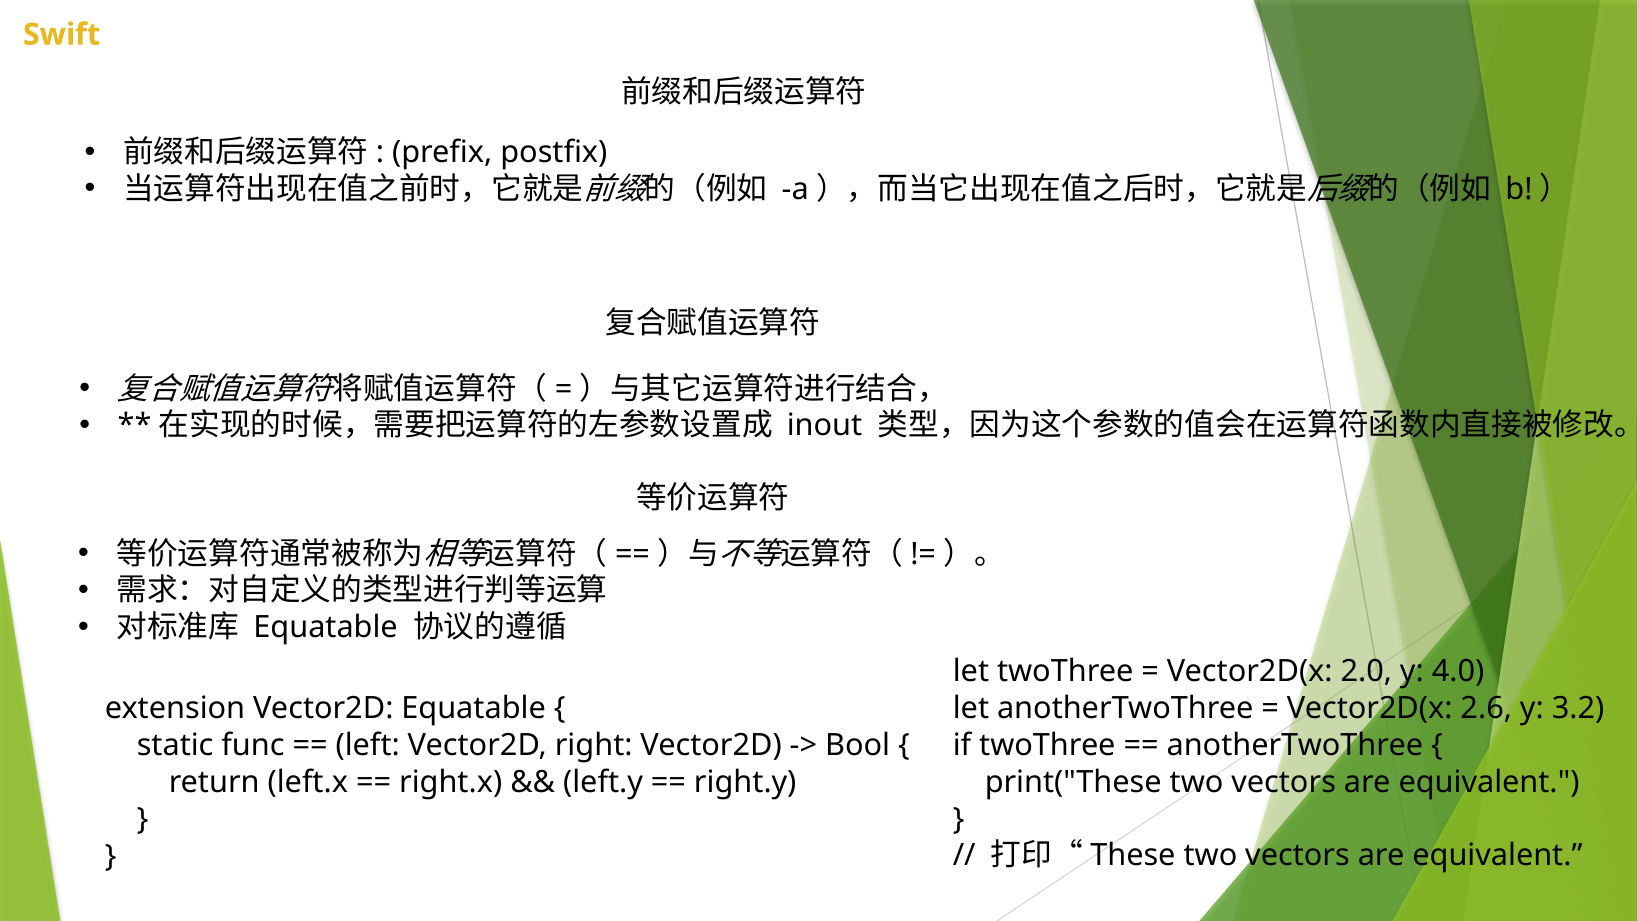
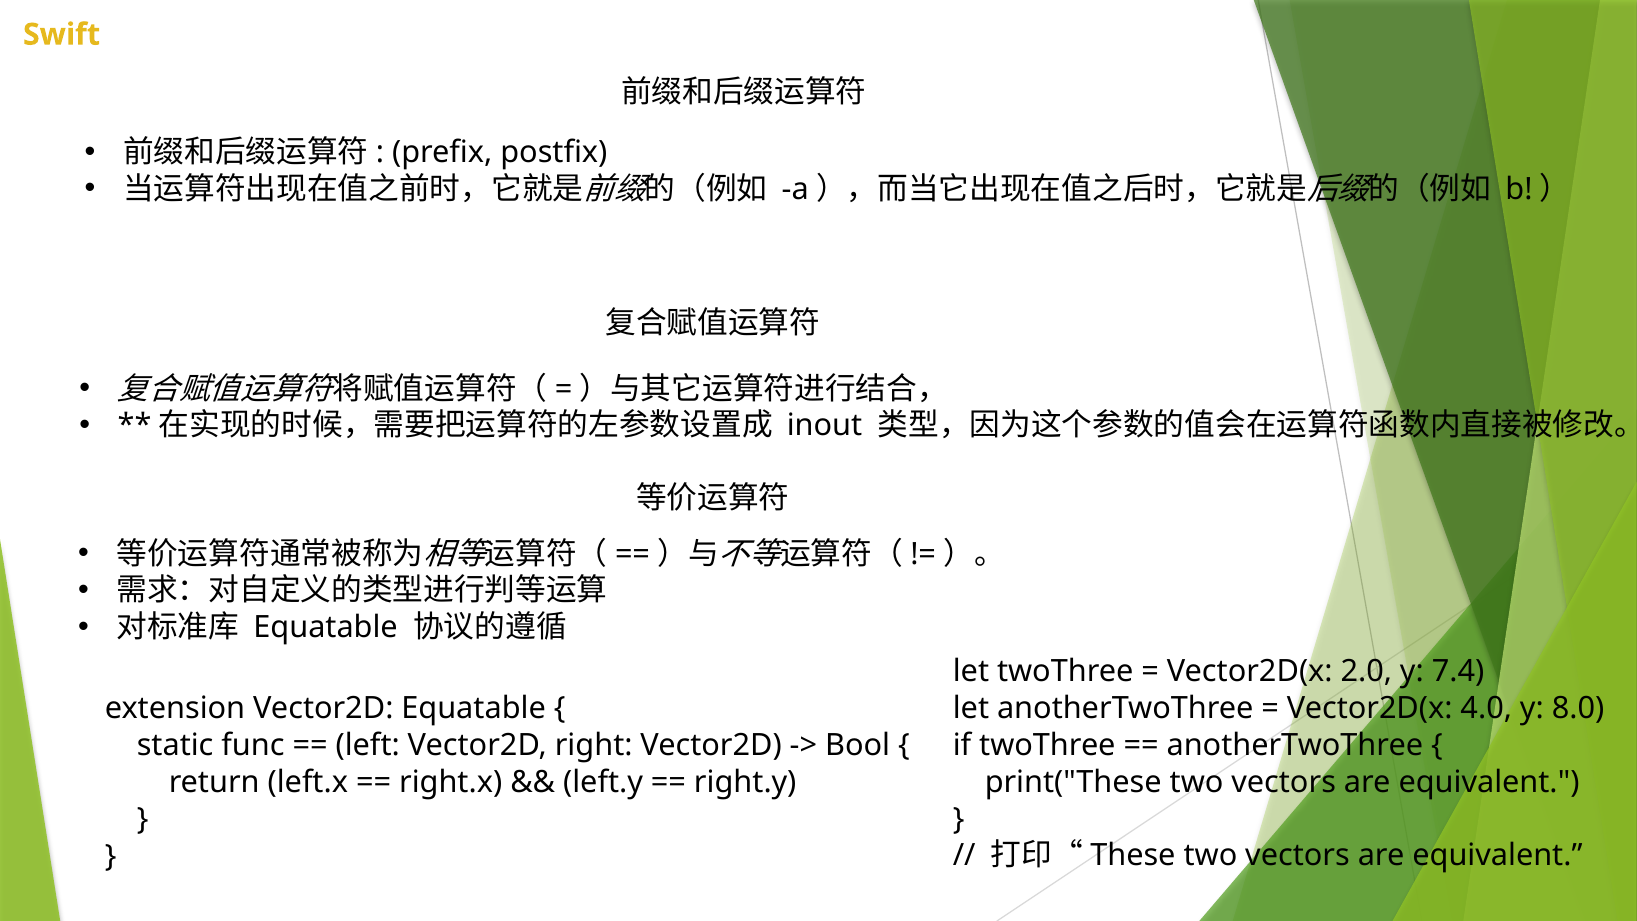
4.0: 4.0 -> 7.4
2.6: 2.6 -> 4.0
3.2: 3.2 -> 8.0
